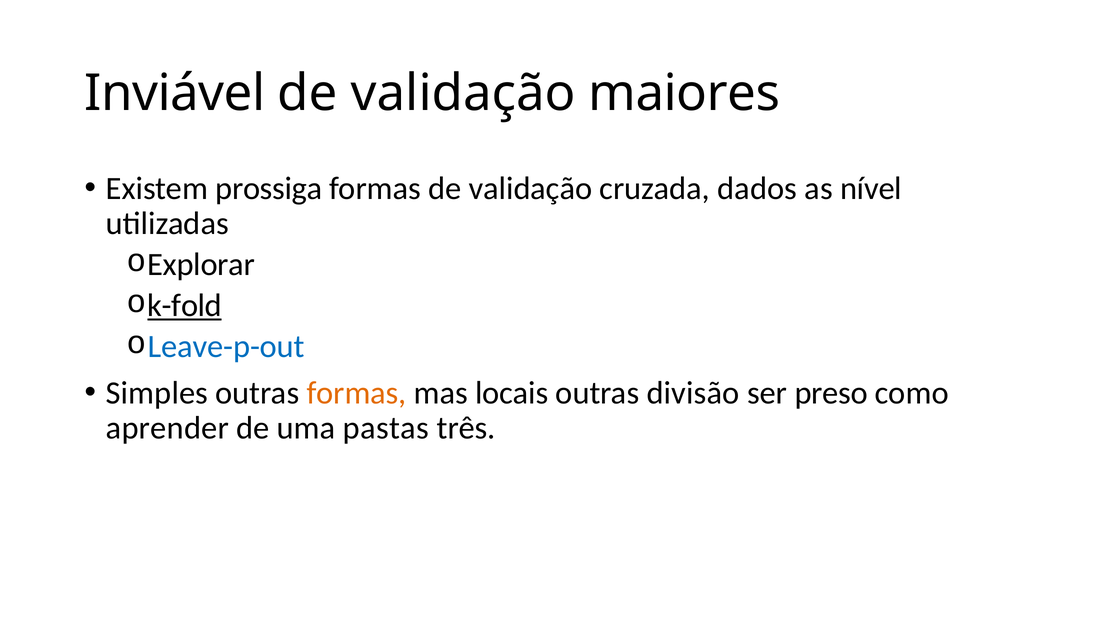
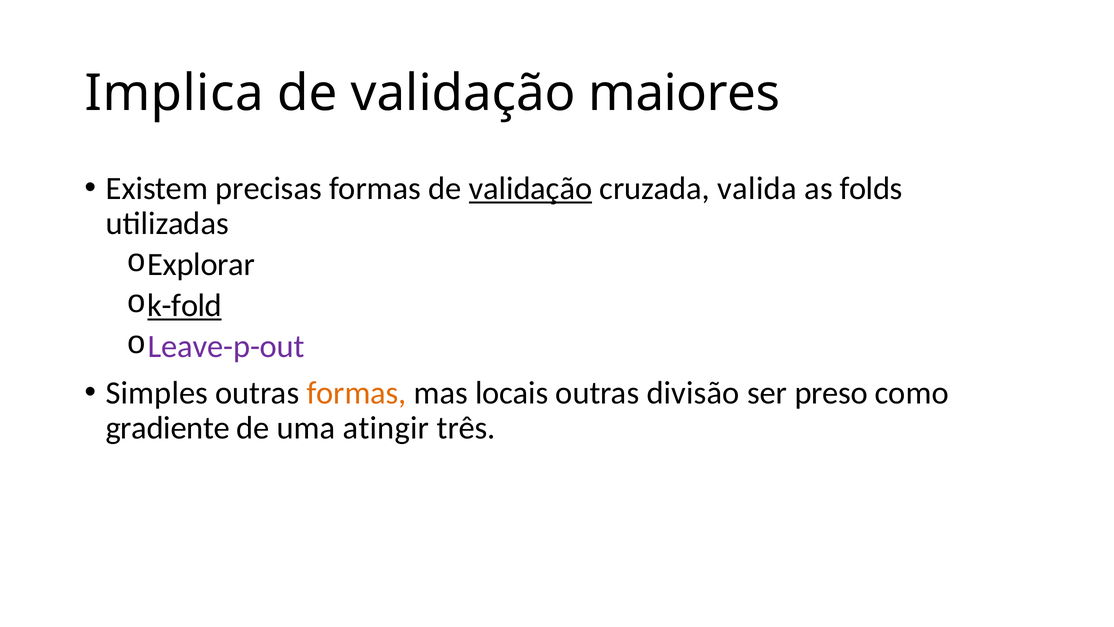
Inviável: Inviável -> Implica
prossiga: prossiga -> precisas
validação at (530, 188) underline: none -> present
dados: dados -> valida
nível: nível -> folds
Leave-p-out colour: blue -> purple
aprender: aprender -> gradiente
pastas: pastas -> atingir
